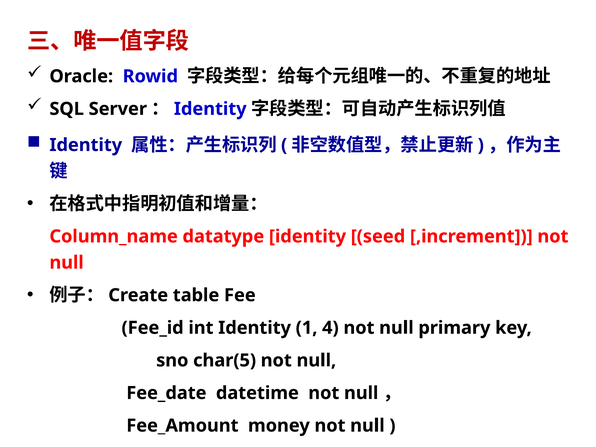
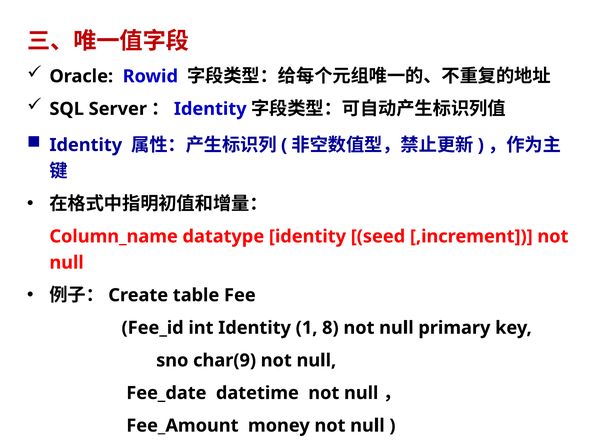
4: 4 -> 8
char(5: char(5 -> char(9
